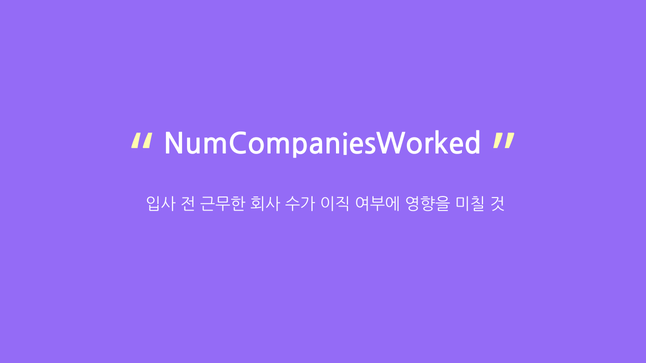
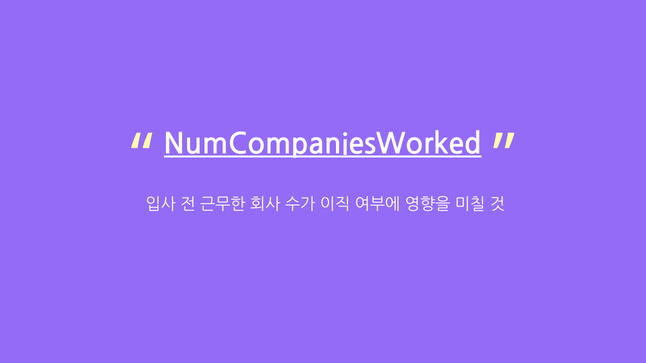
NumCompaniesWorked underline: none -> present
